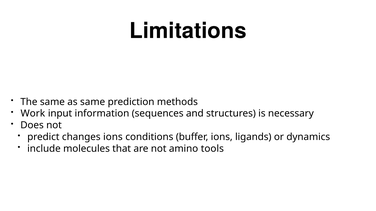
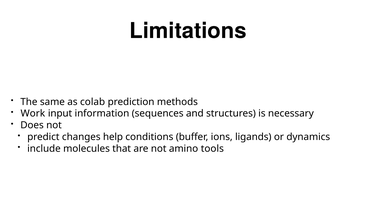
as same: same -> colab
changes ions: ions -> help
